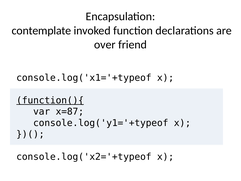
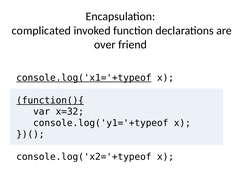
contemplate: contemplate -> complicated
console.log('x1='+typeof underline: none -> present
x=87: x=87 -> x=32
